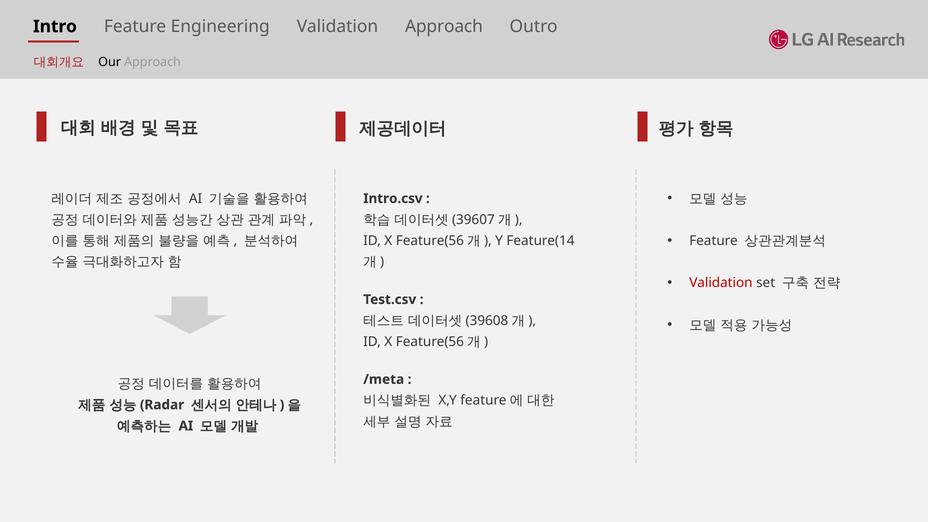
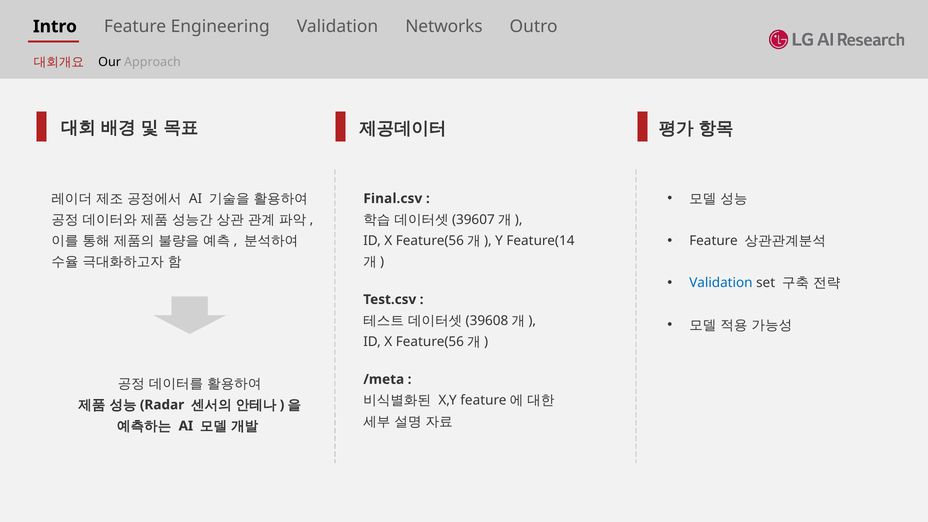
Validation Approach: Approach -> Networks
Intro.csv: Intro.csv -> Final.csv
Validation at (721, 283) colour: red -> blue
